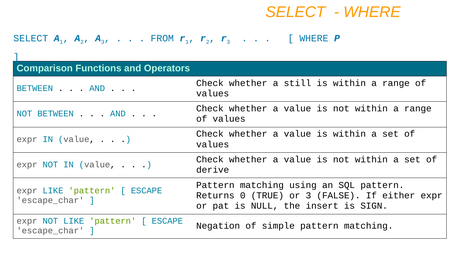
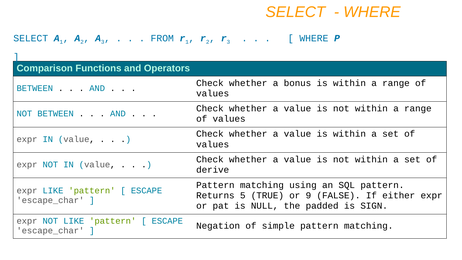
still: still -> bonus
0: 0 -> 5
or 3: 3 -> 9
insert: insert -> padded
